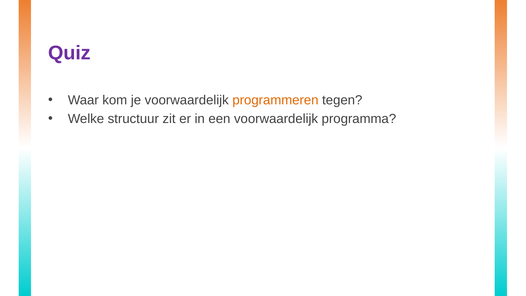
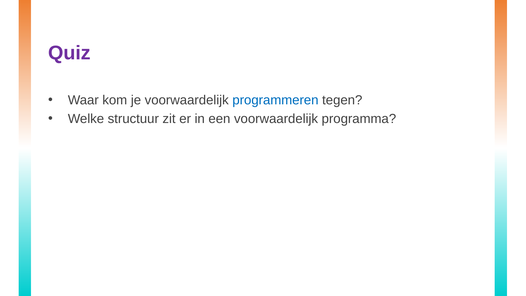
programmeren colour: orange -> blue
